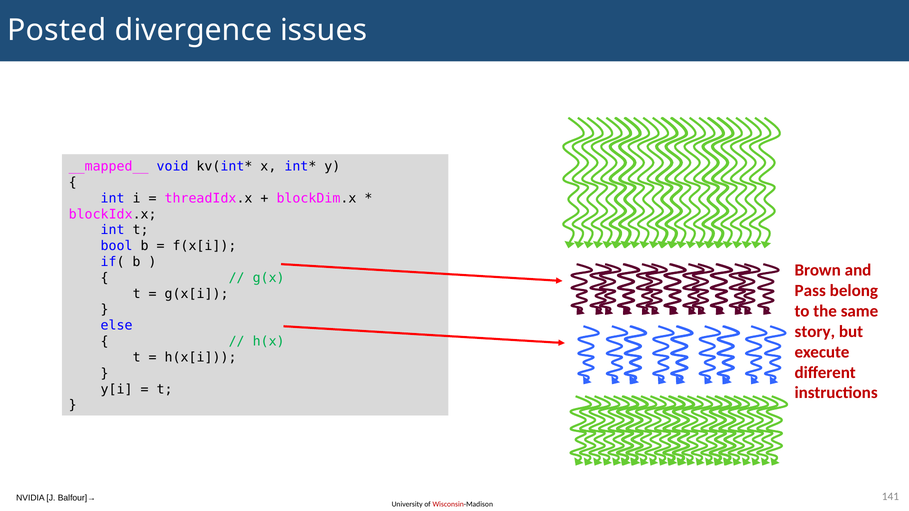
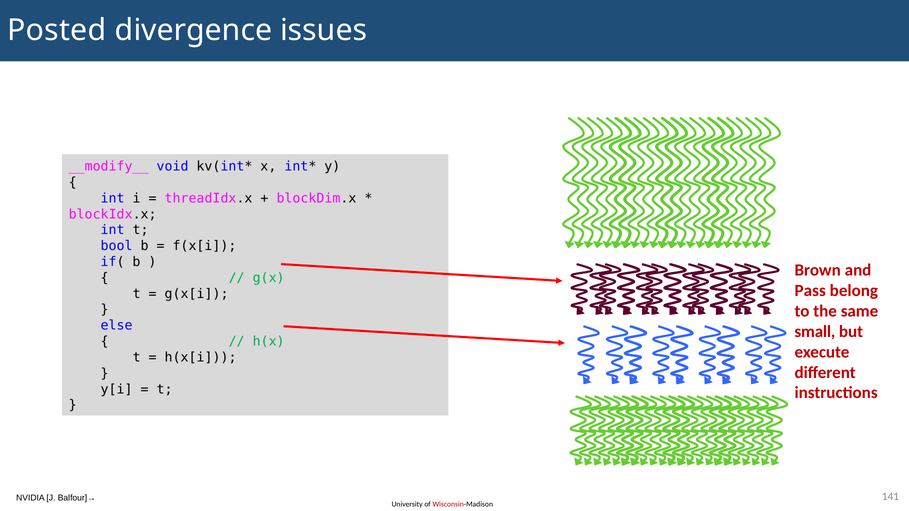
__mapped__: __mapped__ -> __modify__
story: story -> small
